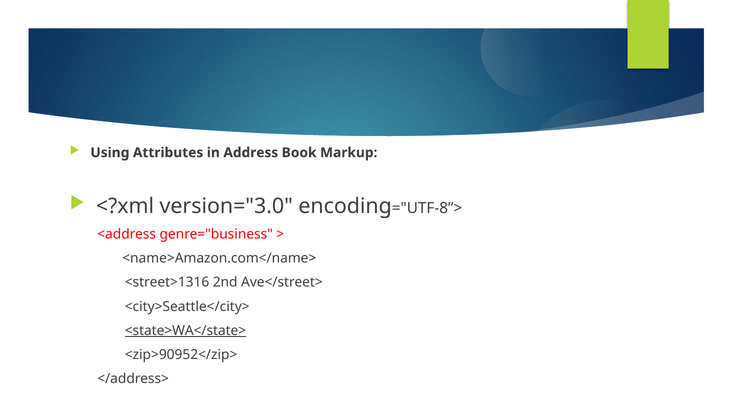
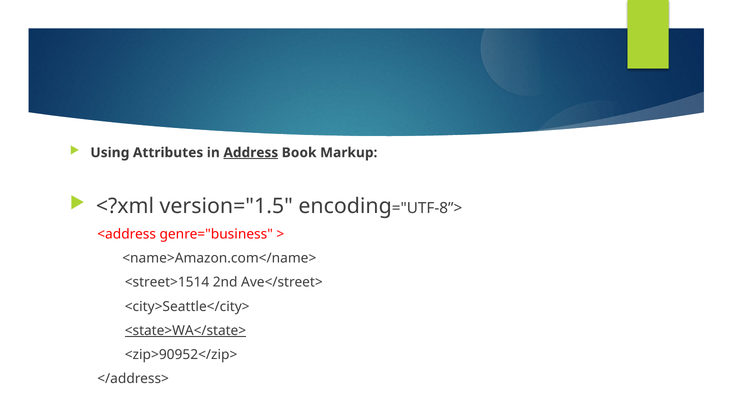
Address underline: none -> present
version="3.0: version="3.0 -> version="1.5
<street>1316: <street>1316 -> <street>1514
